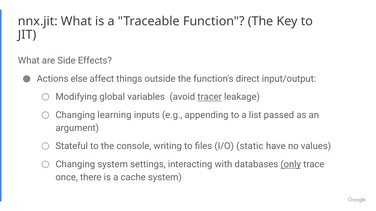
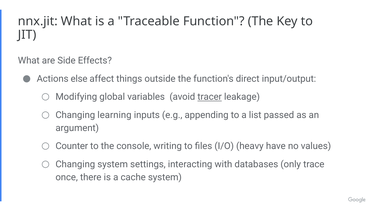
Stateful: Stateful -> Counter
static: static -> heavy
only underline: present -> none
